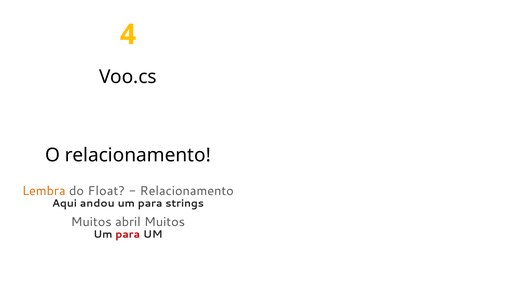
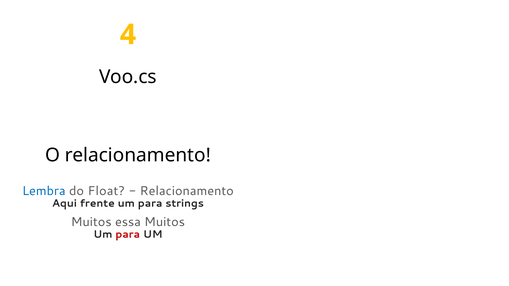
Lembra colour: orange -> blue
andou: andou -> frente
abril: abril -> essa
